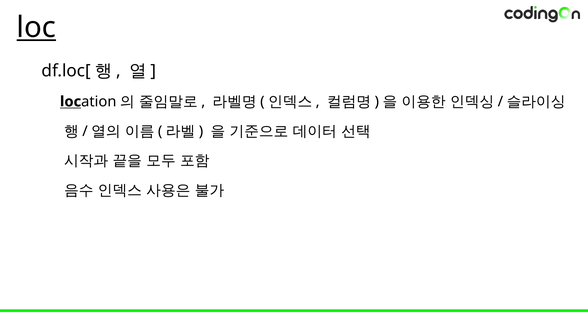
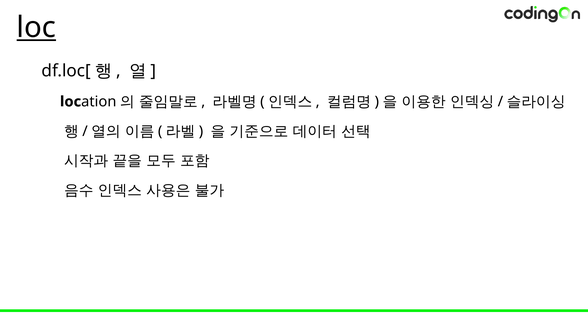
loc at (71, 102) underline: present -> none
